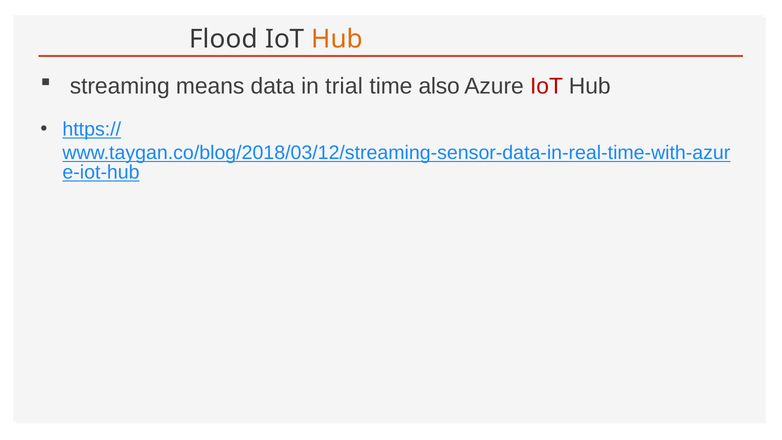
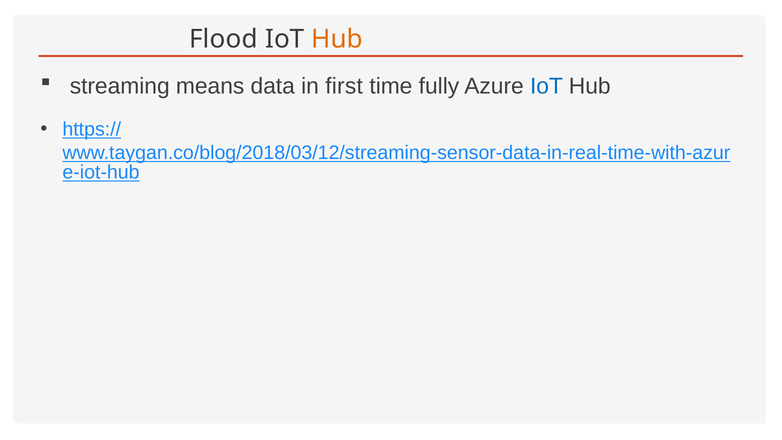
trial: trial -> first
also: also -> fully
IoT at (546, 86) colour: red -> blue
